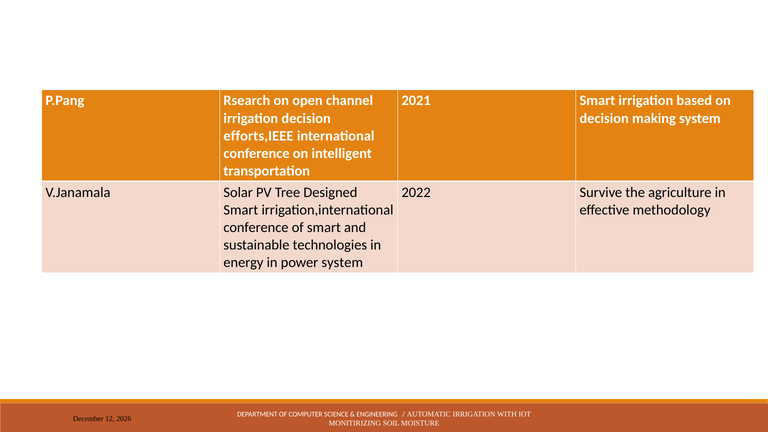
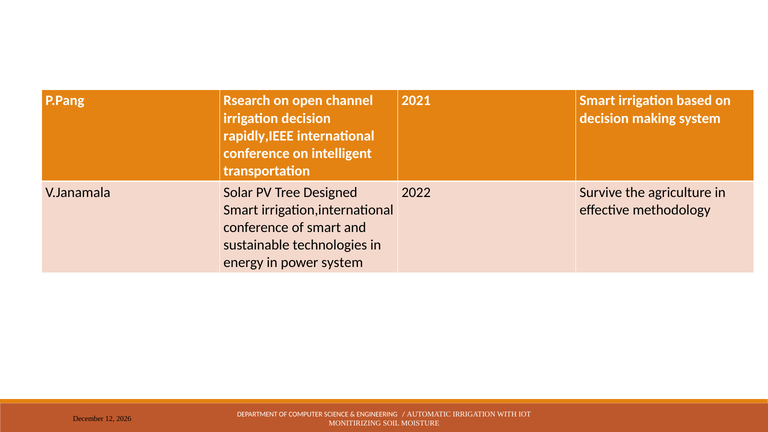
efforts,IEEE: efforts,IEEE -> rapidly,IEEE
